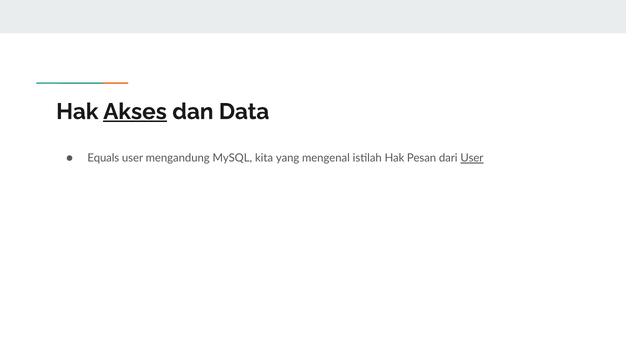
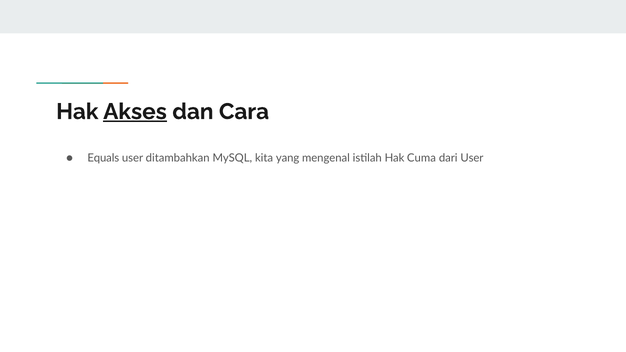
Data: Data -> Cara
mengandung: mengandung -> ditambahkan
Pesan: Pesan -> Cuma
User at (472, 158) underline: present -> none
